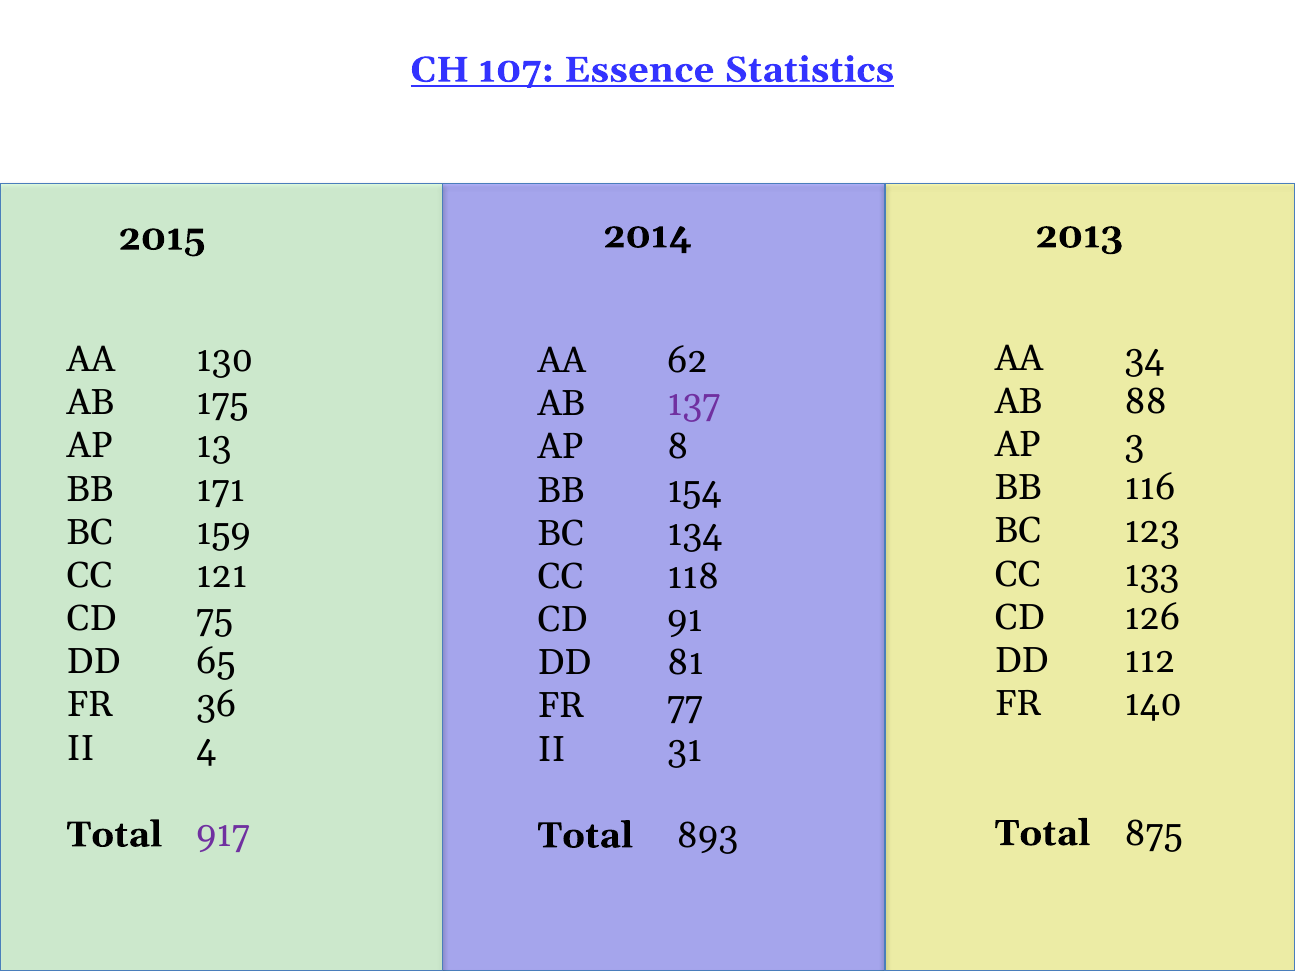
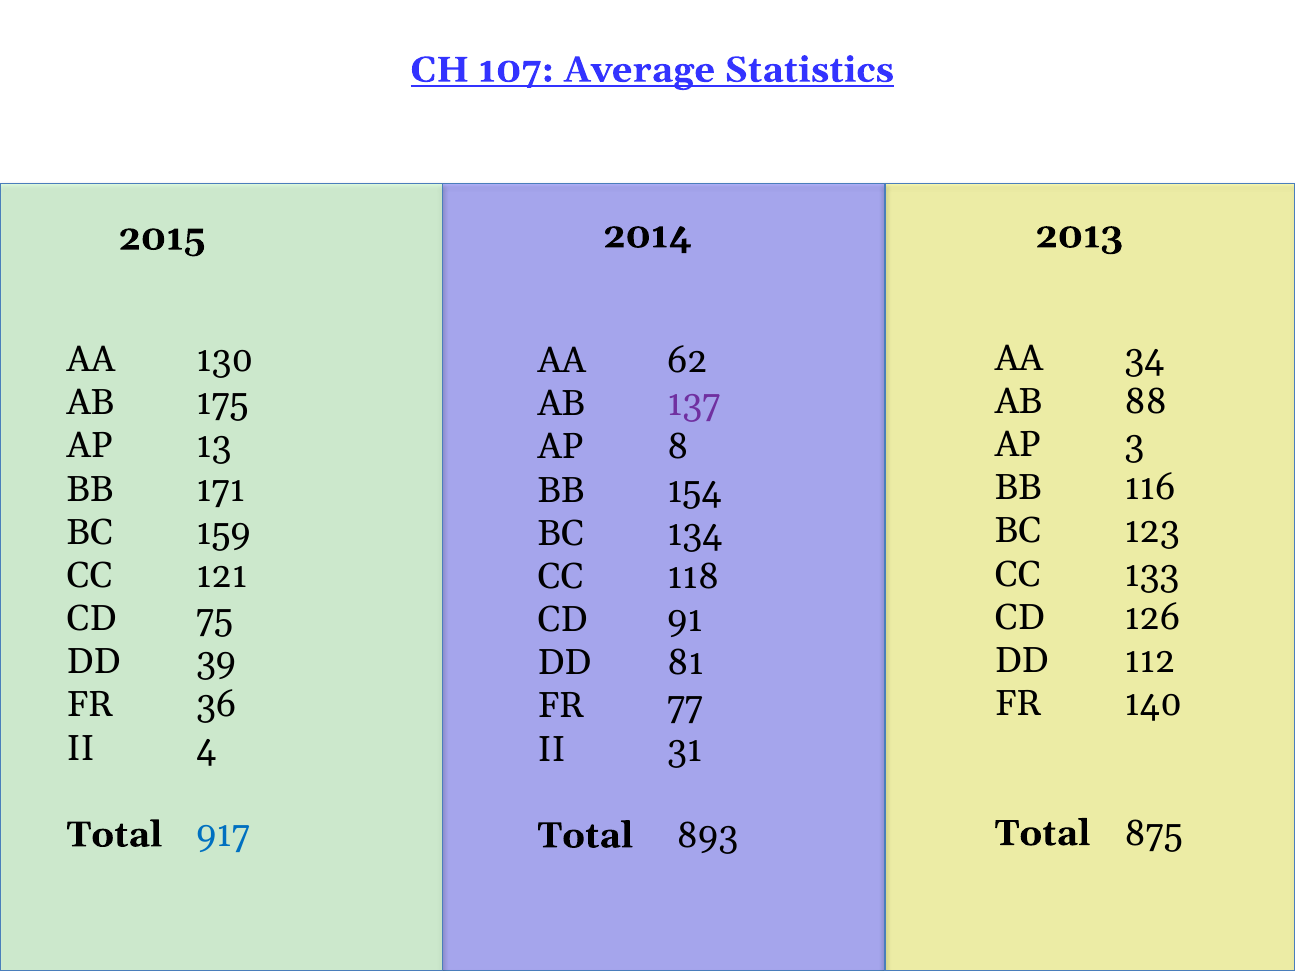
Essence: Essence -> Average
65: 65 -> 39
917 colour: purple -> blue
